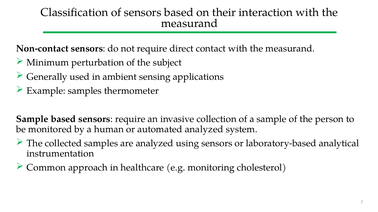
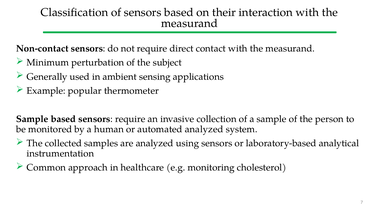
Example samples: samples -> popular
